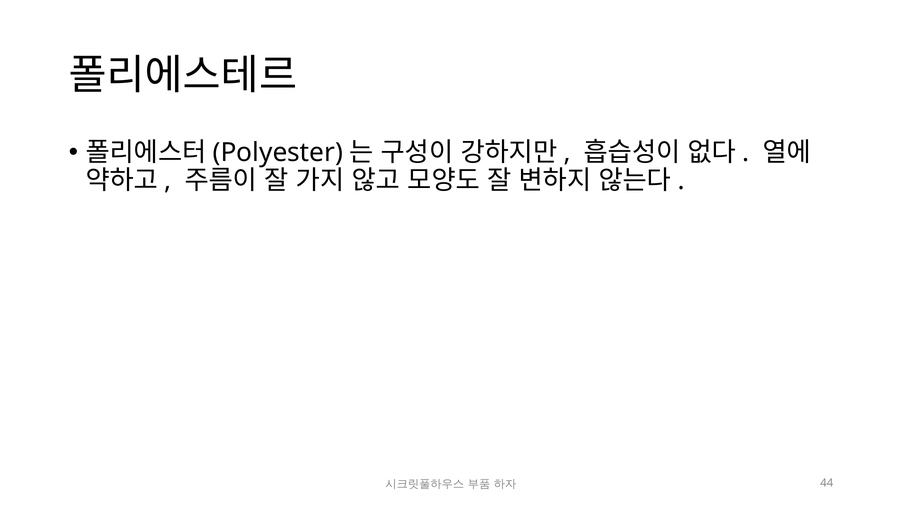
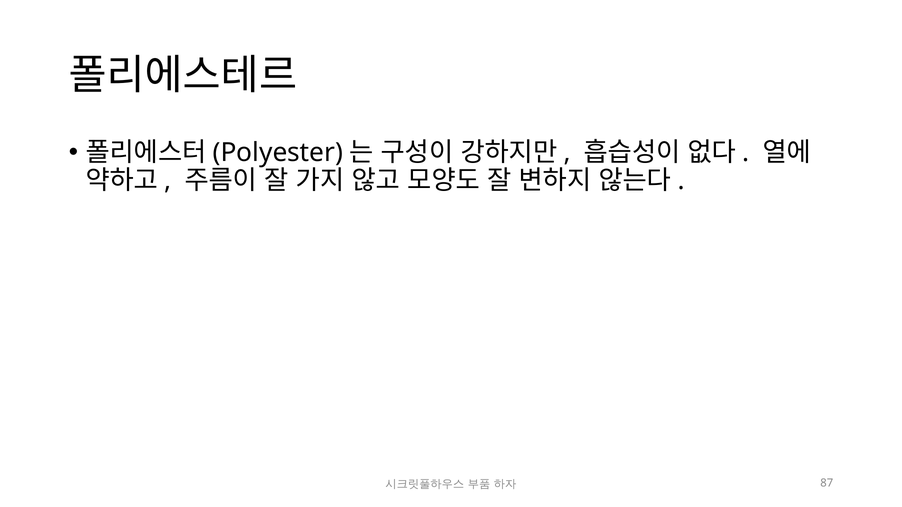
44: 44 -> 87
